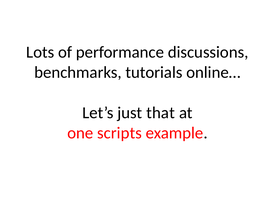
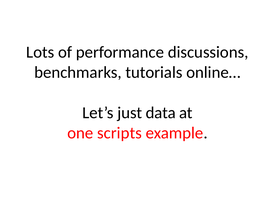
that: that -> data
